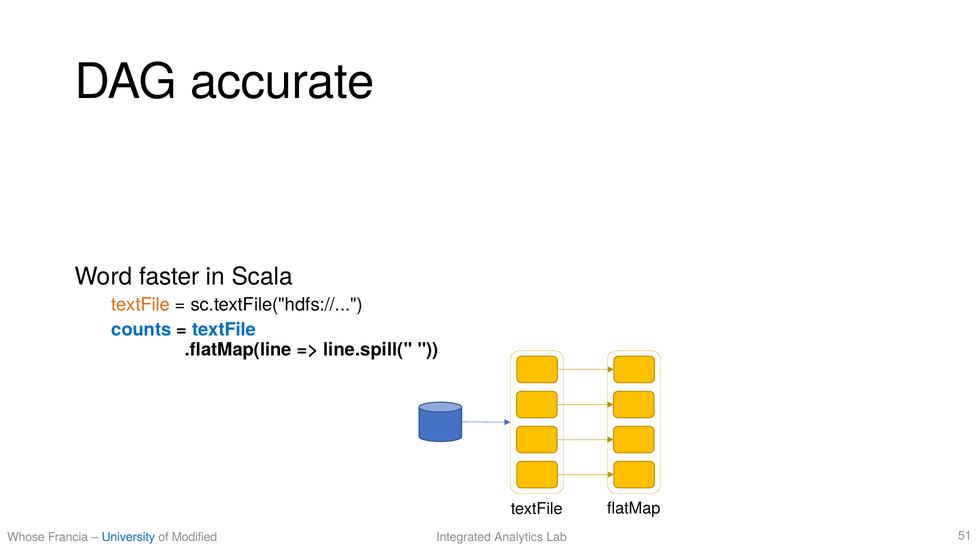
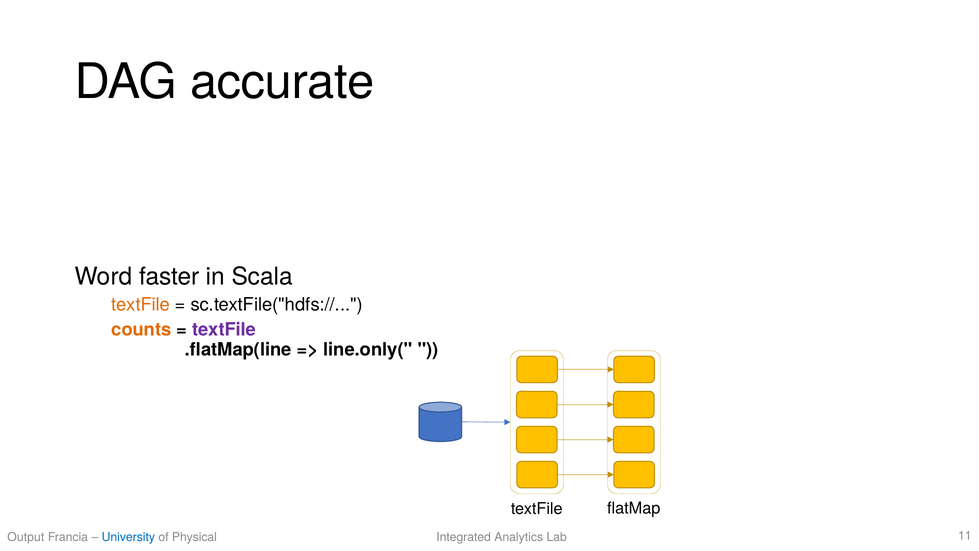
counts colour: blue -> orange
textFile at (224, 329) colour: blue -> purple
line.spill(: line.spill( -> line.only(
Whose: Whose -> Output
Modified: Modified -> Physical
51: 51 -> 11
